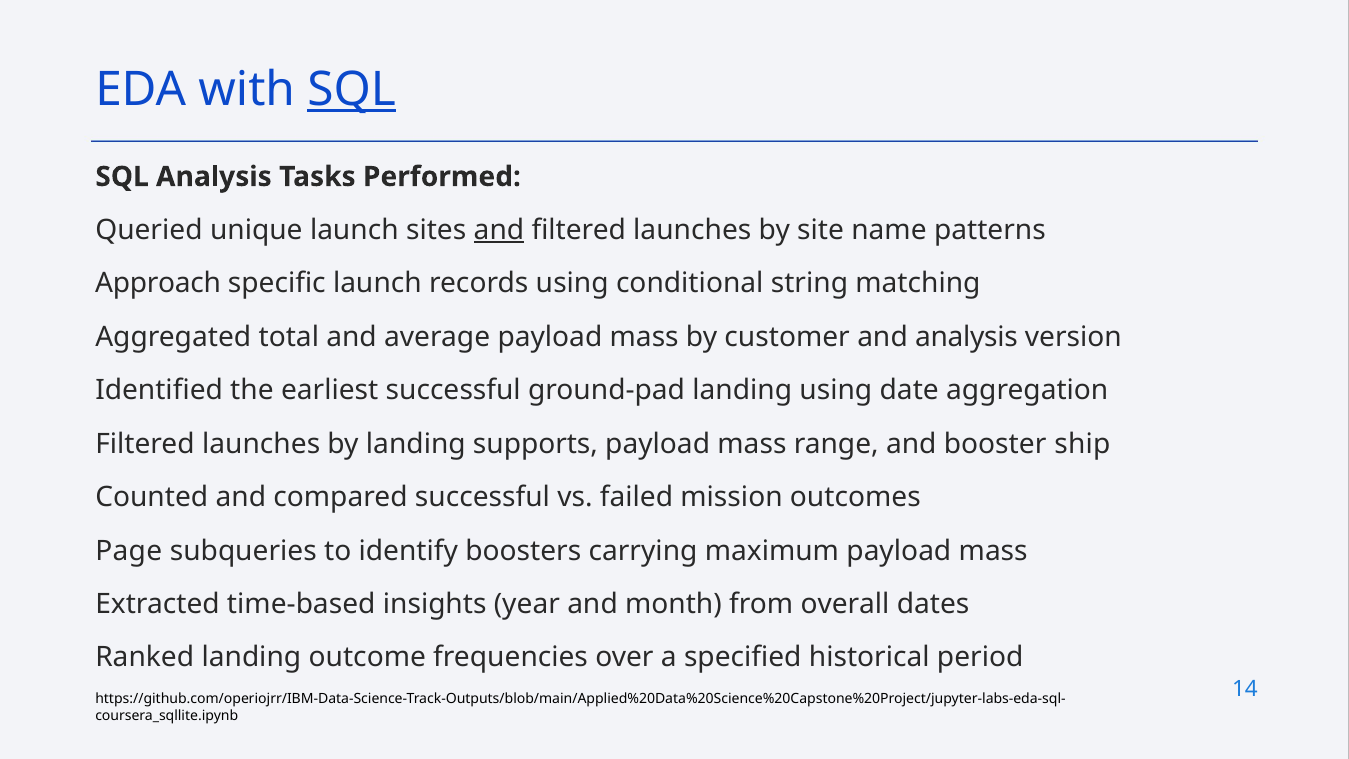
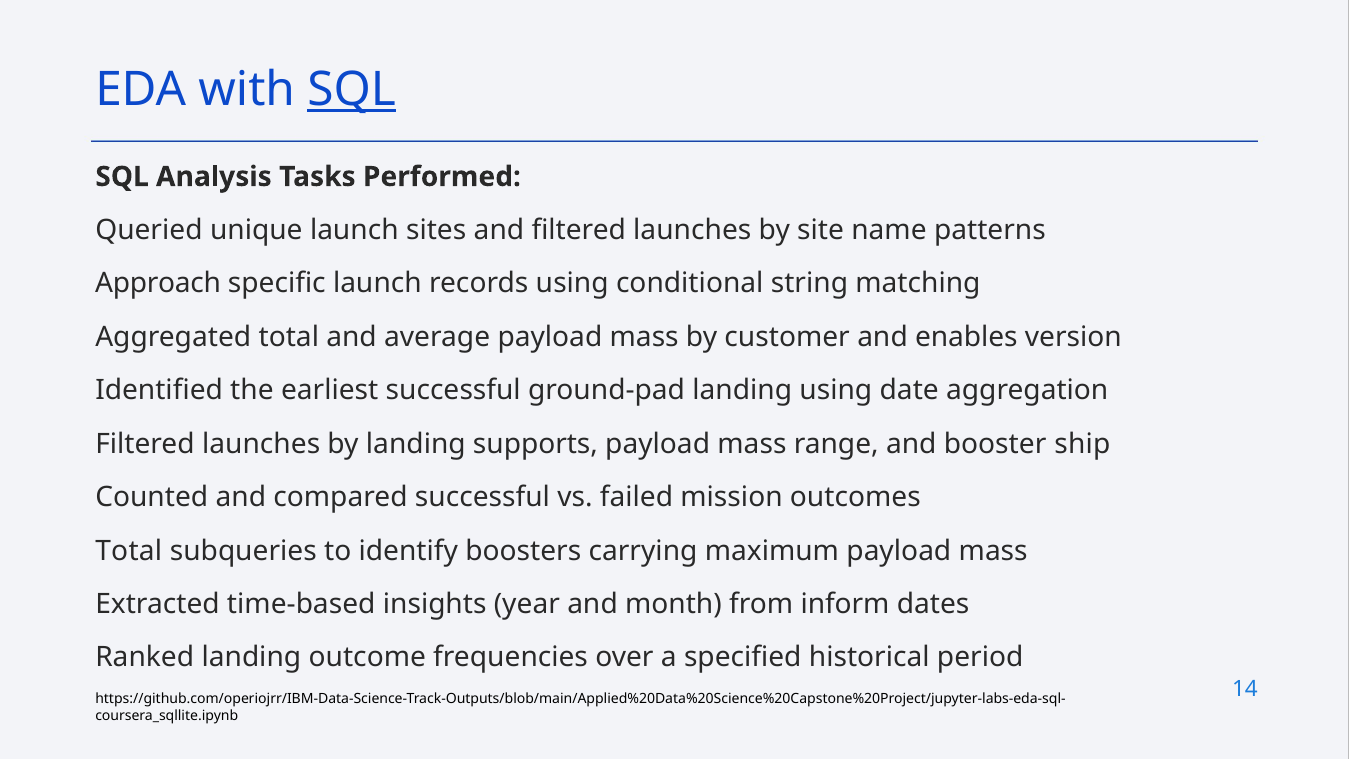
and at (499, 230) underline: present -> none
and analysis: analysis -> enables
Page at (129, 551): Page -> Total
overall: overall -> inform
